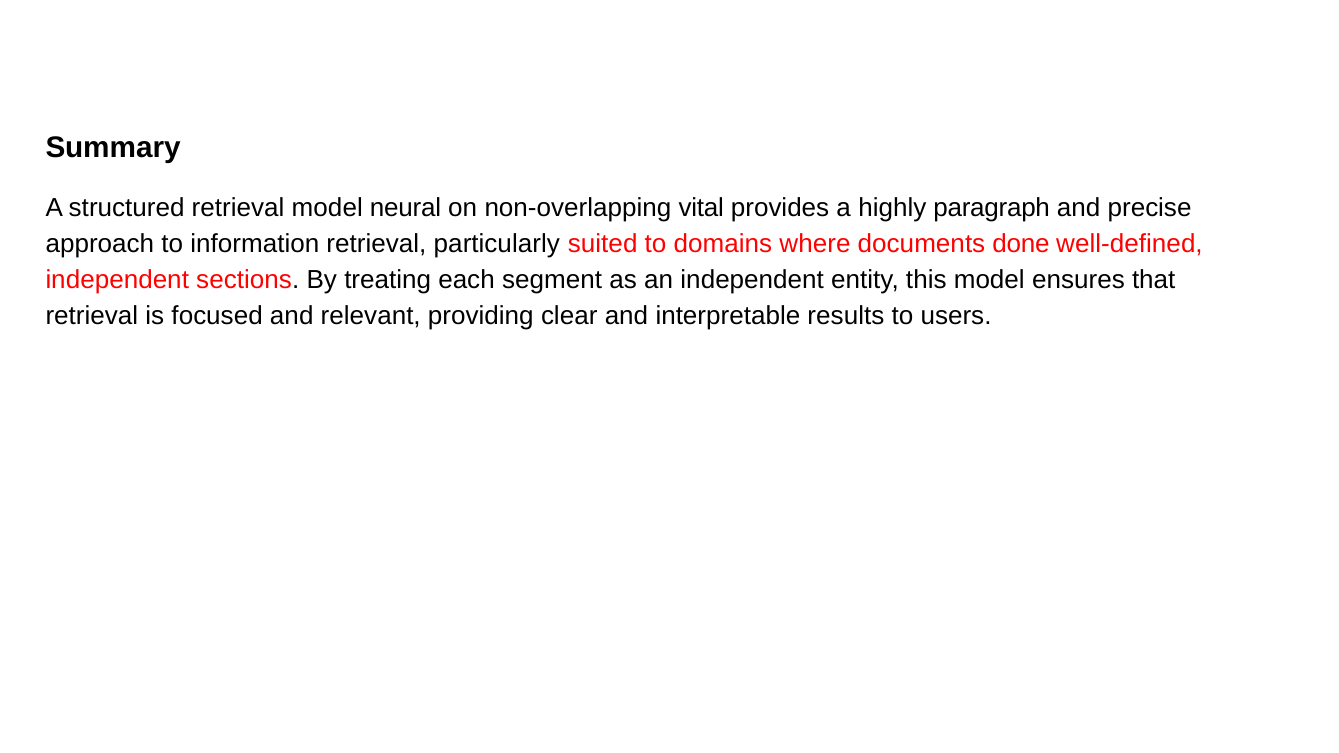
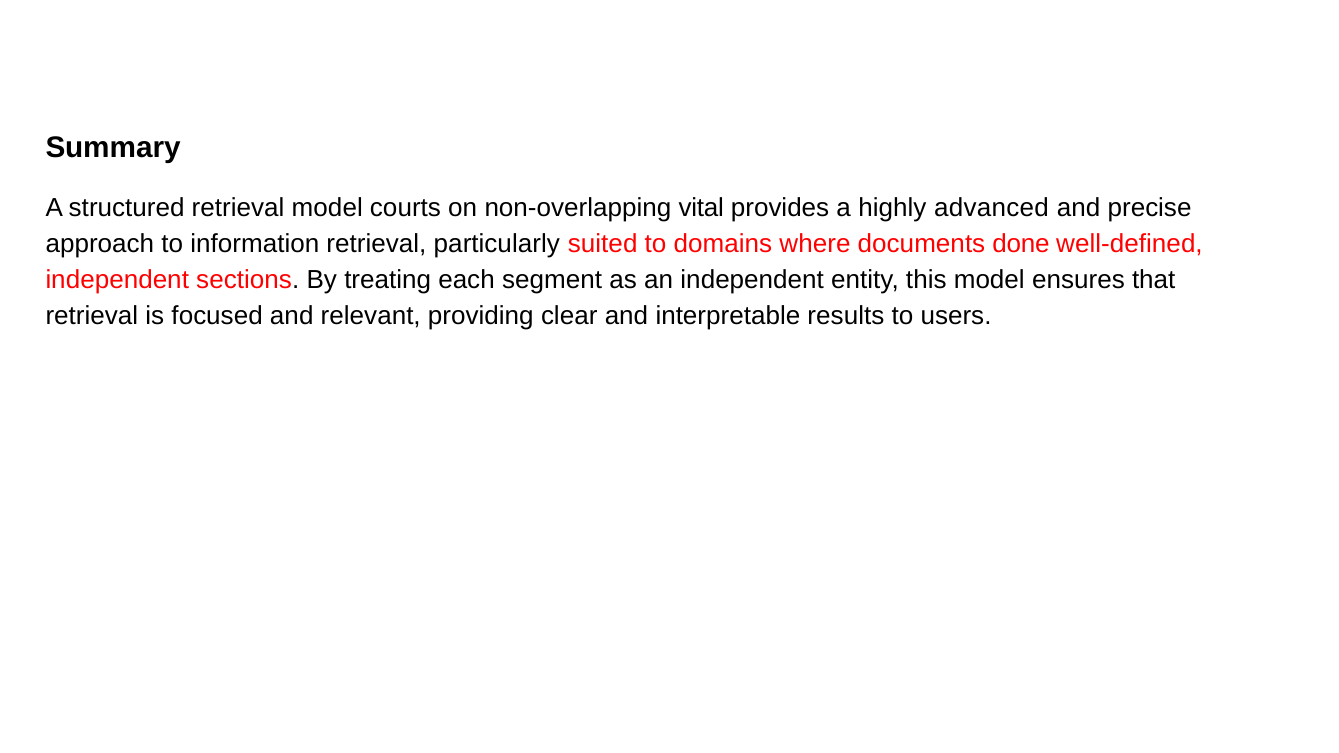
neural: neural -> courts
paragraph: paragraph -> advanced
